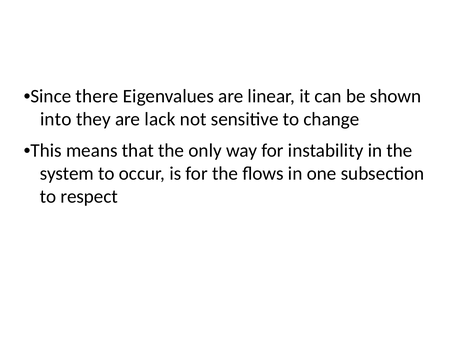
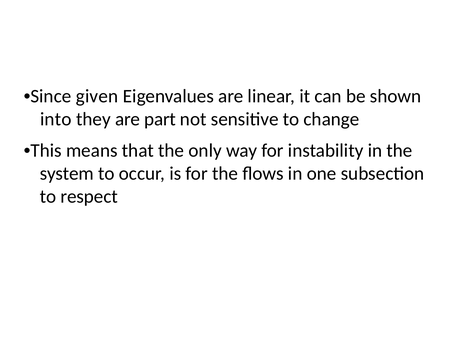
there: there -> given
lack: lack -> part
